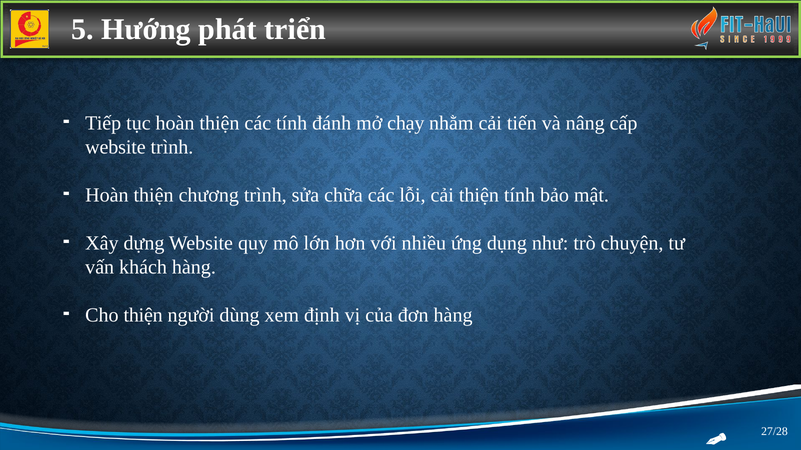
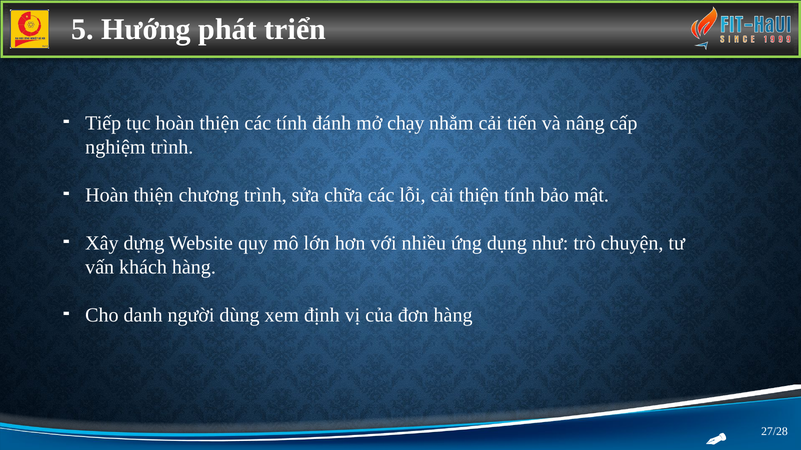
website at (115, 148): website -> nghiệm
Cho thiện: thiện -> danh
